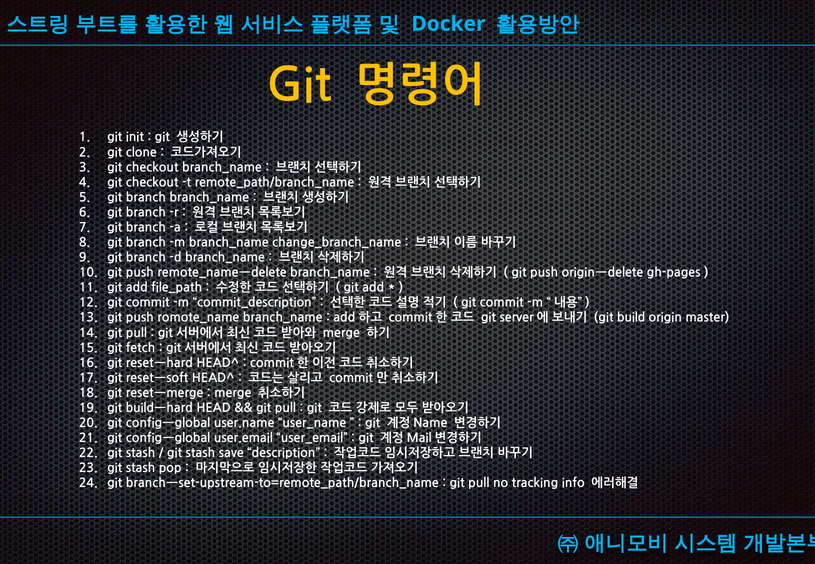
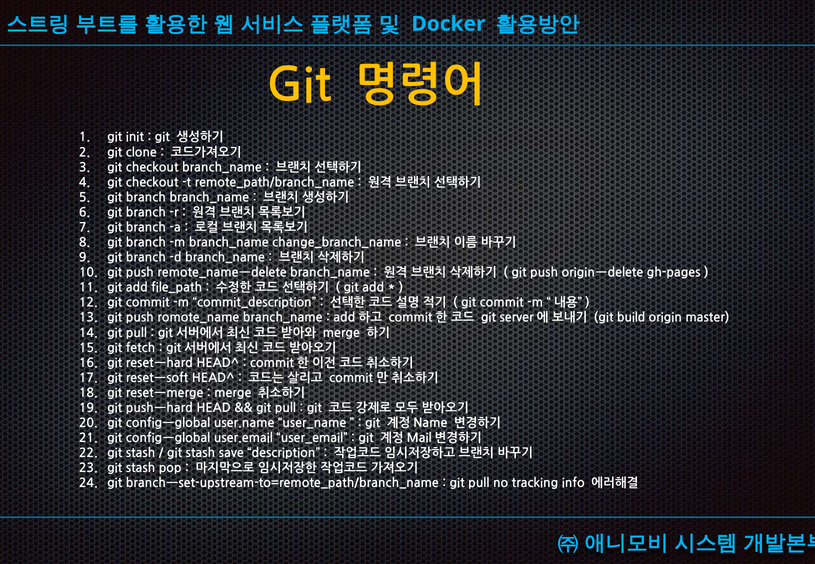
build at (140, 408): build -> push
